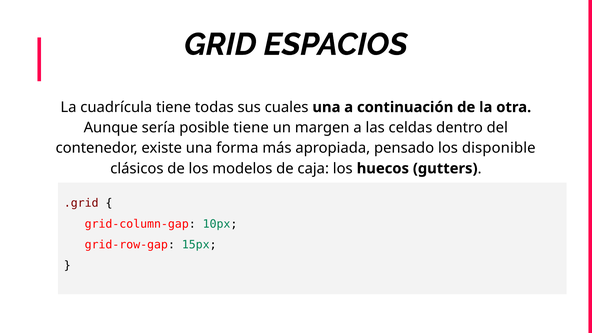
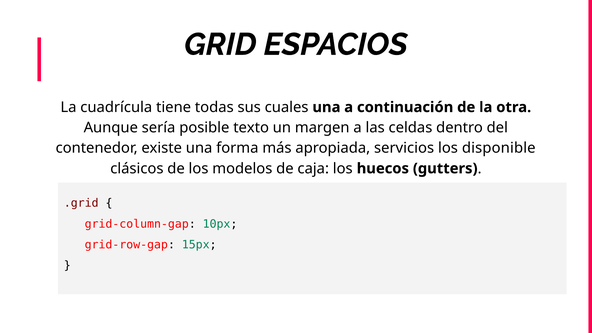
posible tiene: tiene -> texto
pensado: pensado -> servicios
